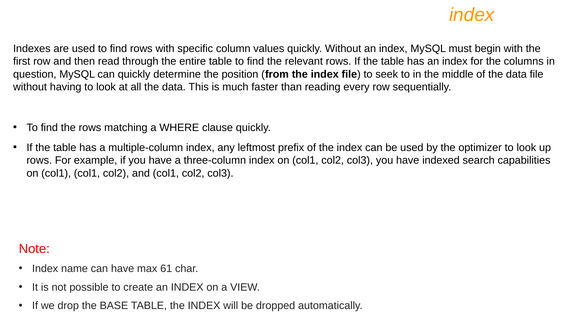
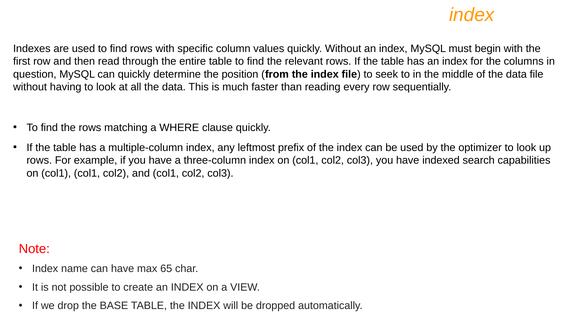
61: 61 -> 65
